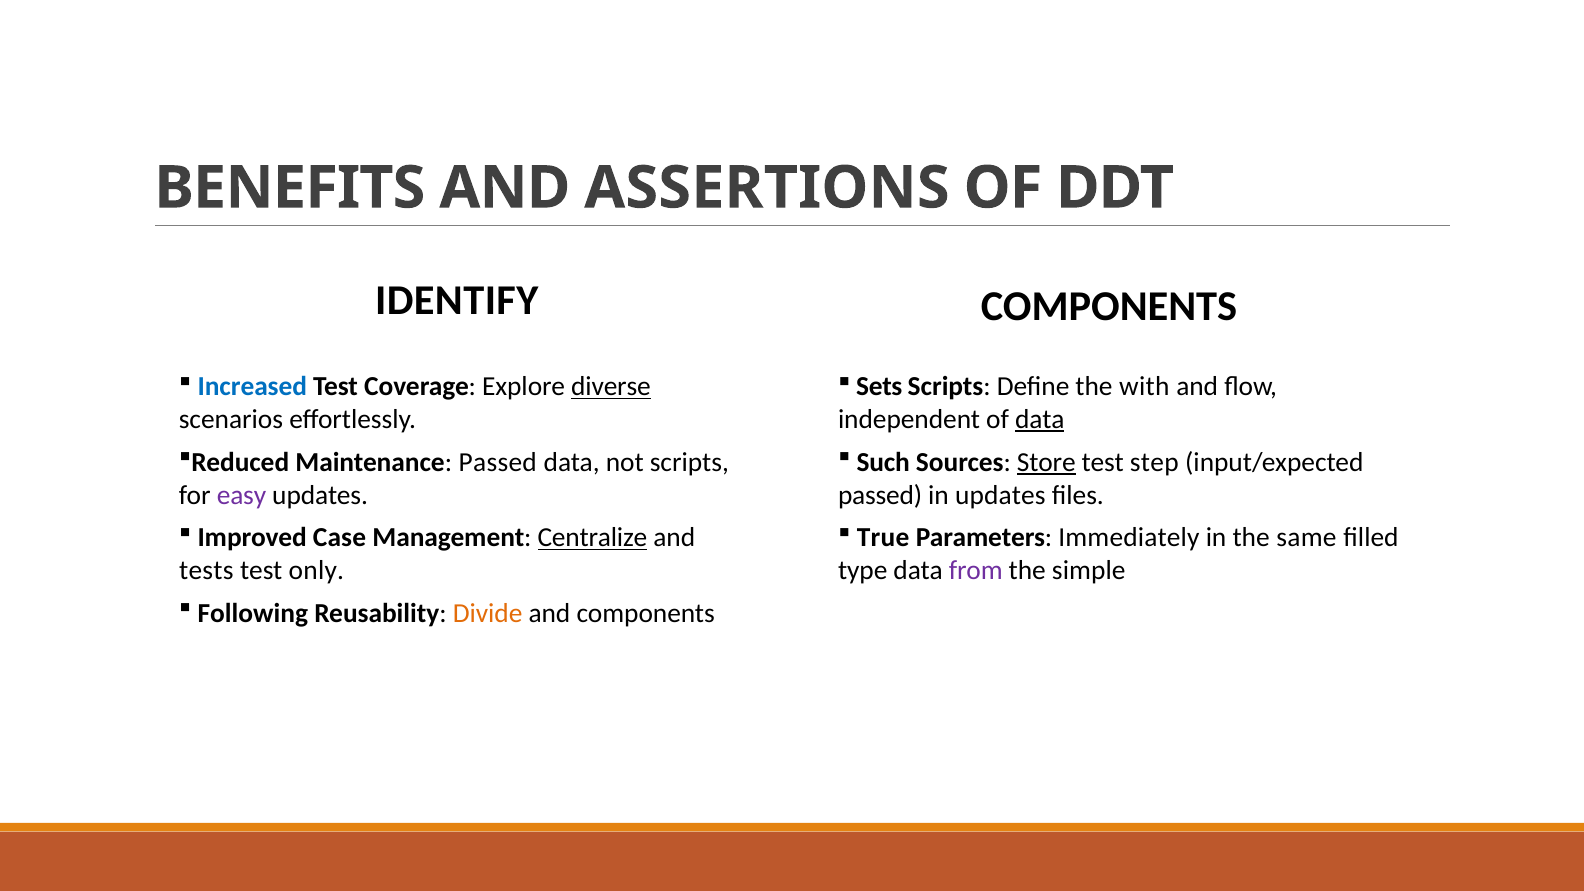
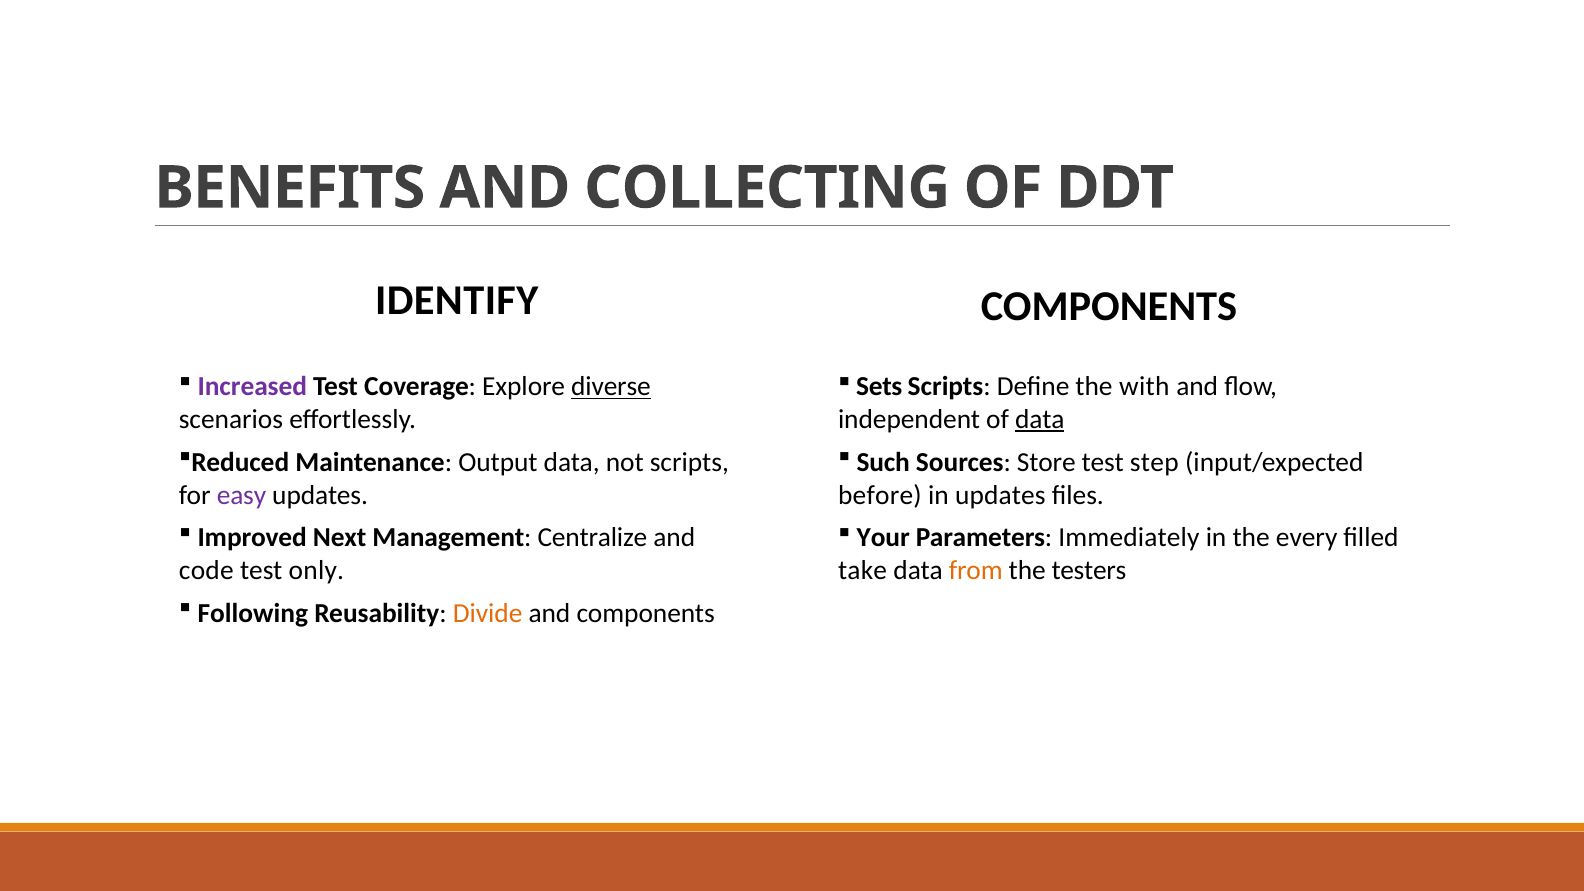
ASSERTIONS: ASSERTIONS -> COLLECTING
Increased colour: blue -> purple
Maintenance Passed: Passed -> Output
Store underline: present -> none
passed at (880, 495): passed -> before
Case: Case -> Next
Centralize underline: present -> none
True: True -> Your
same: same -> every
tests: tests -> code
type: type -> take
from colour: purple -> orange
simple: simple -> testers
